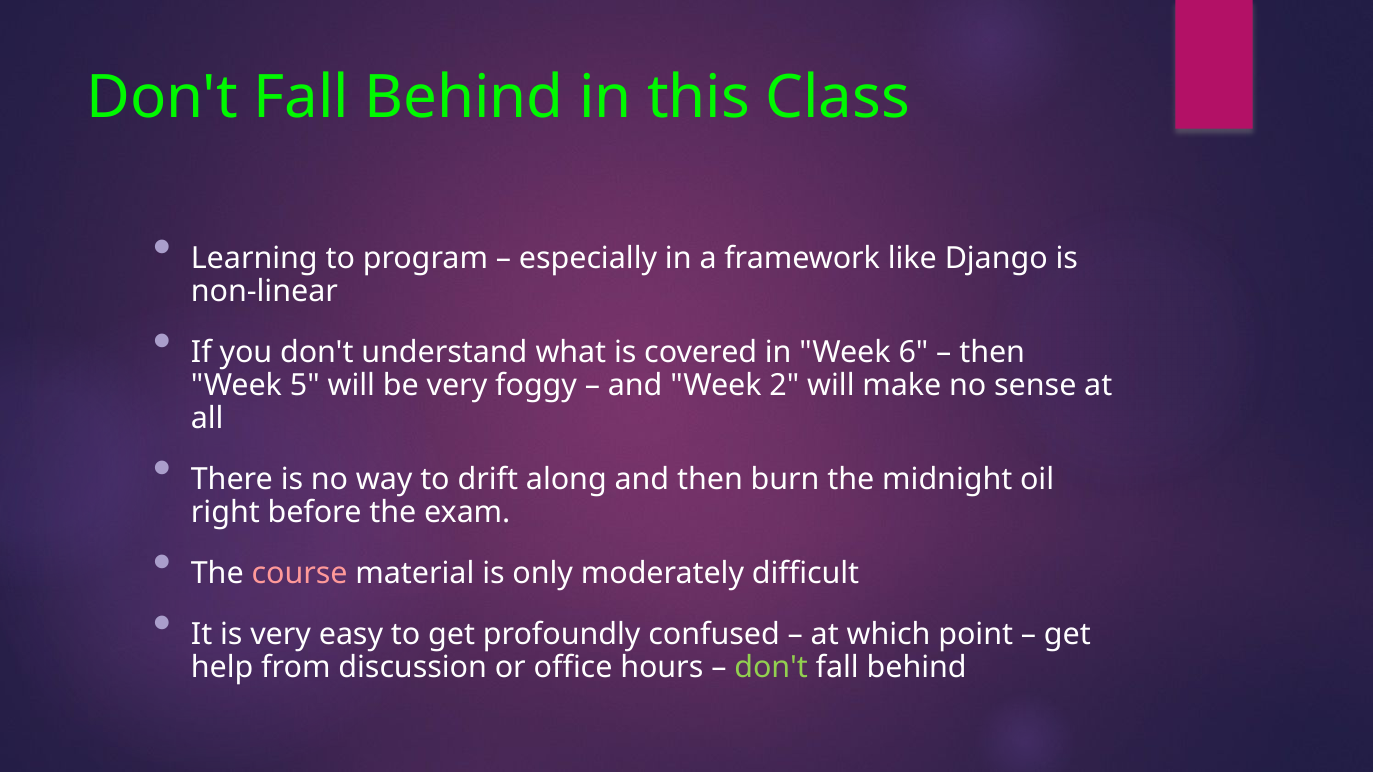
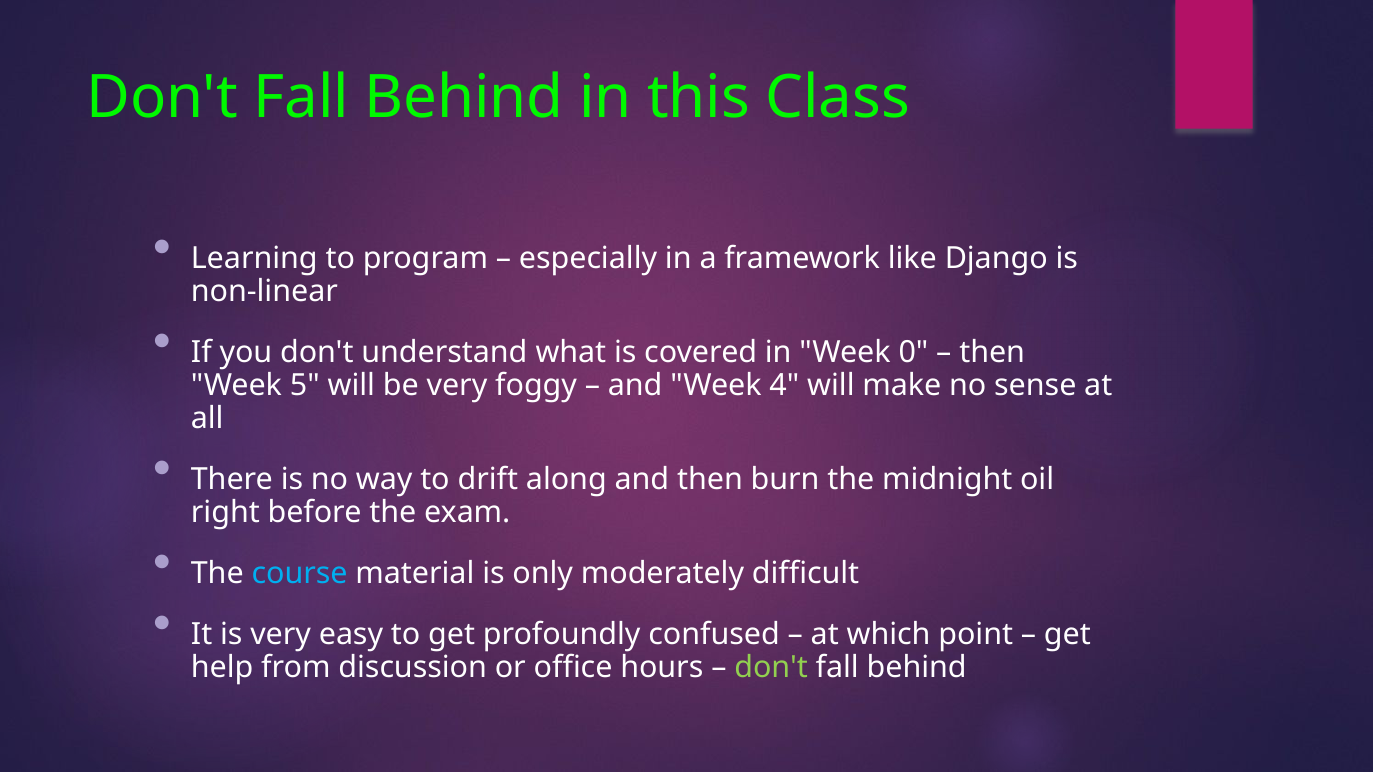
6: 6 -> 0
2: 2 -> 4
course colour: pink -> light blue
